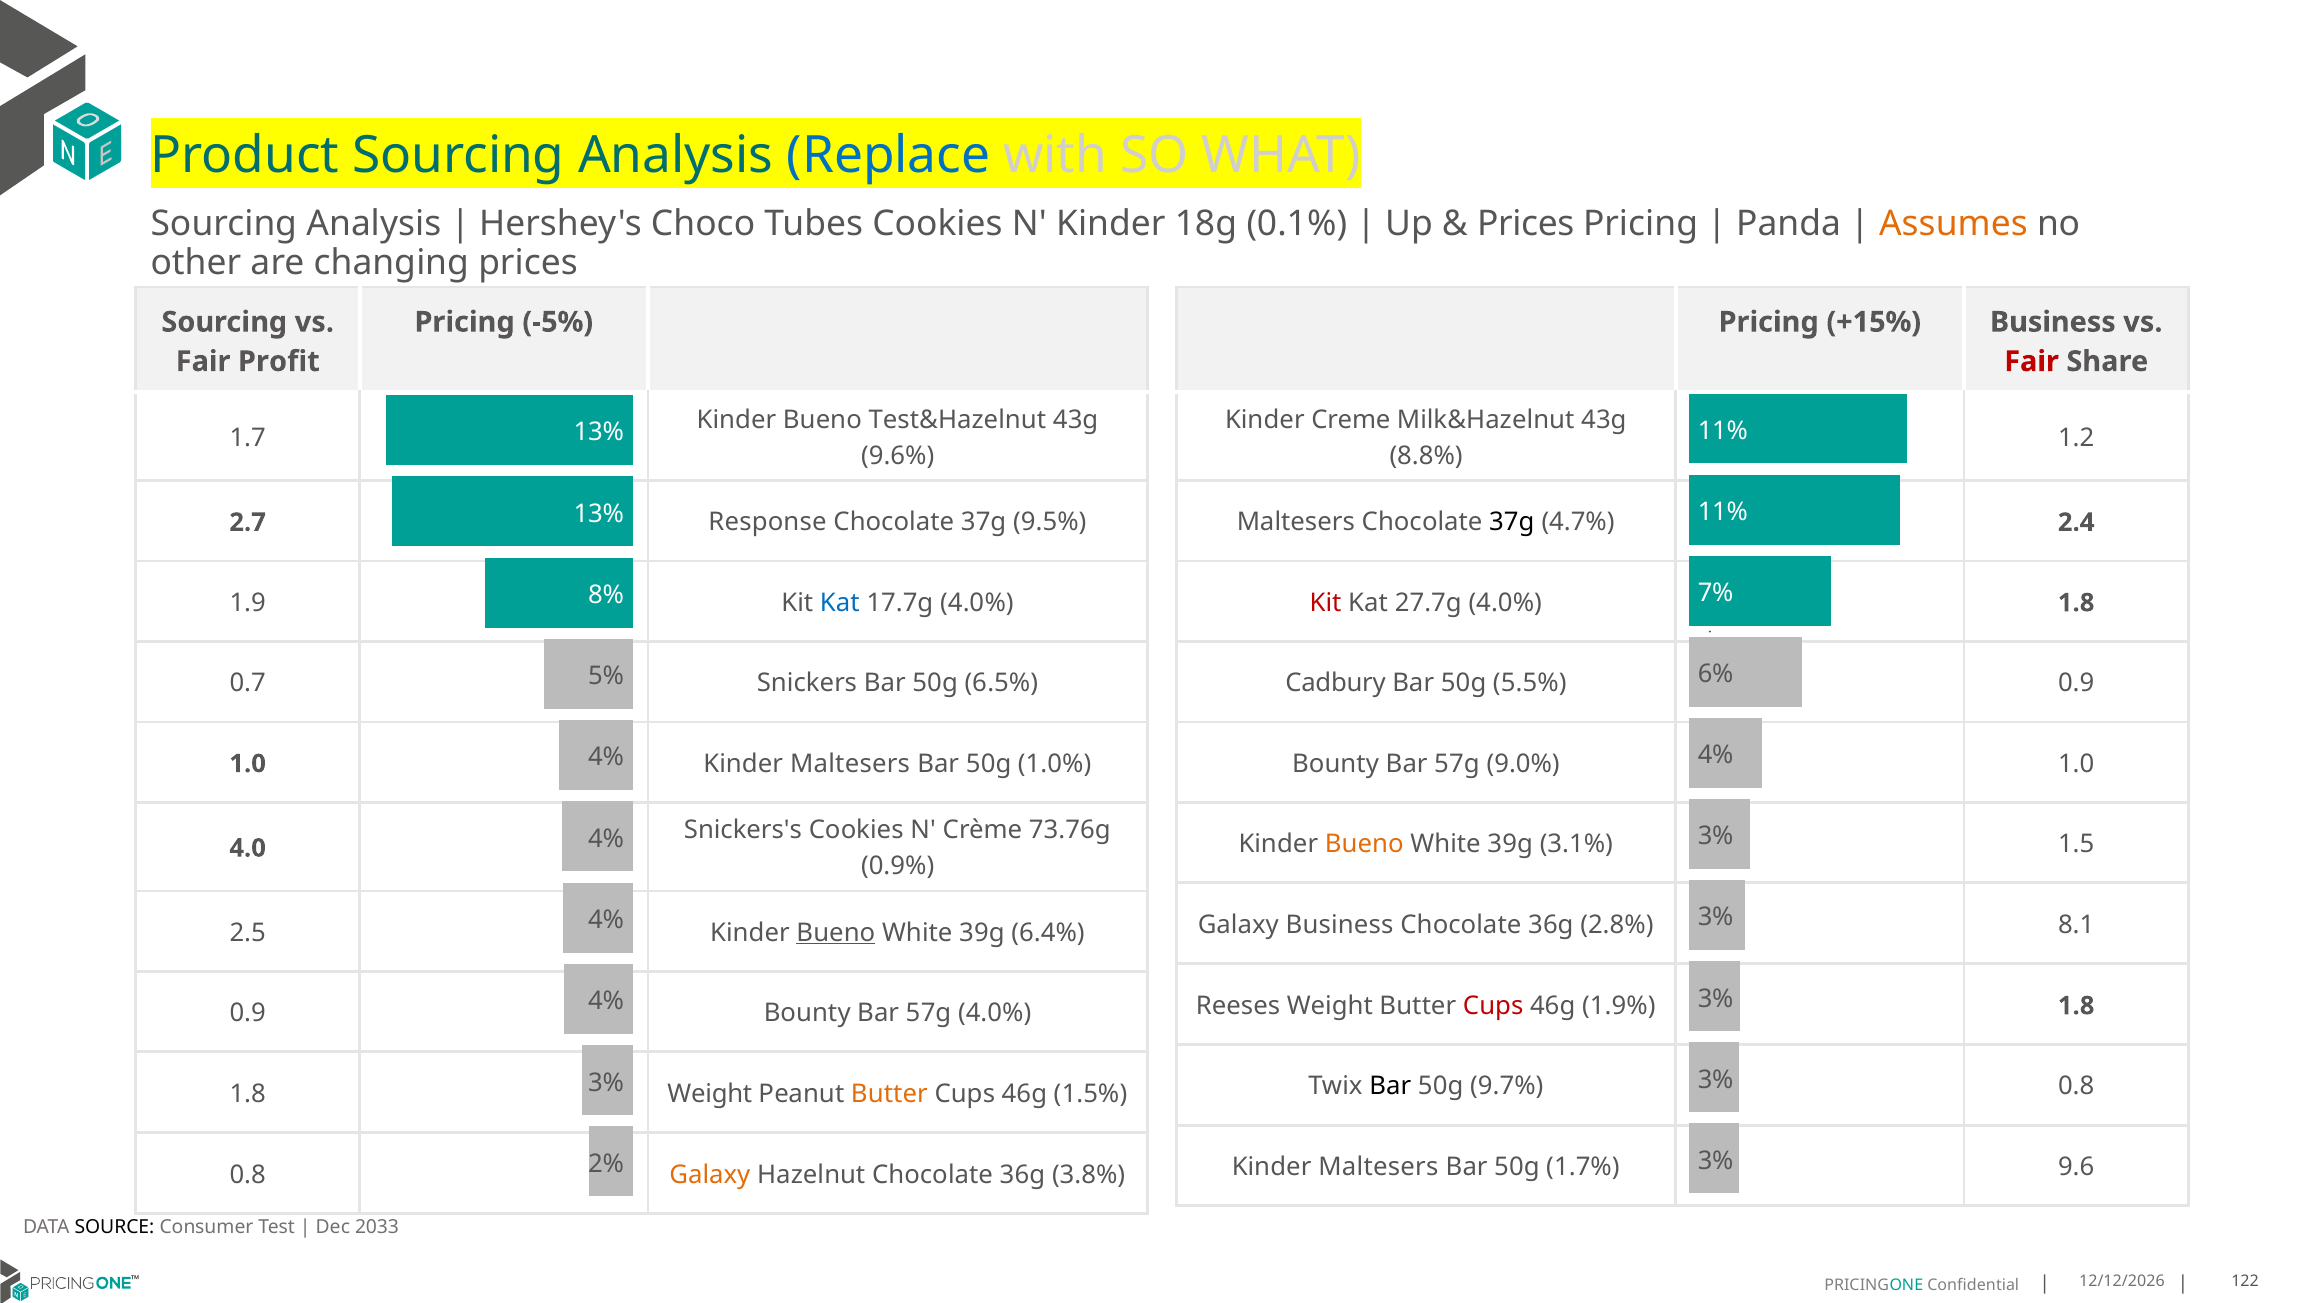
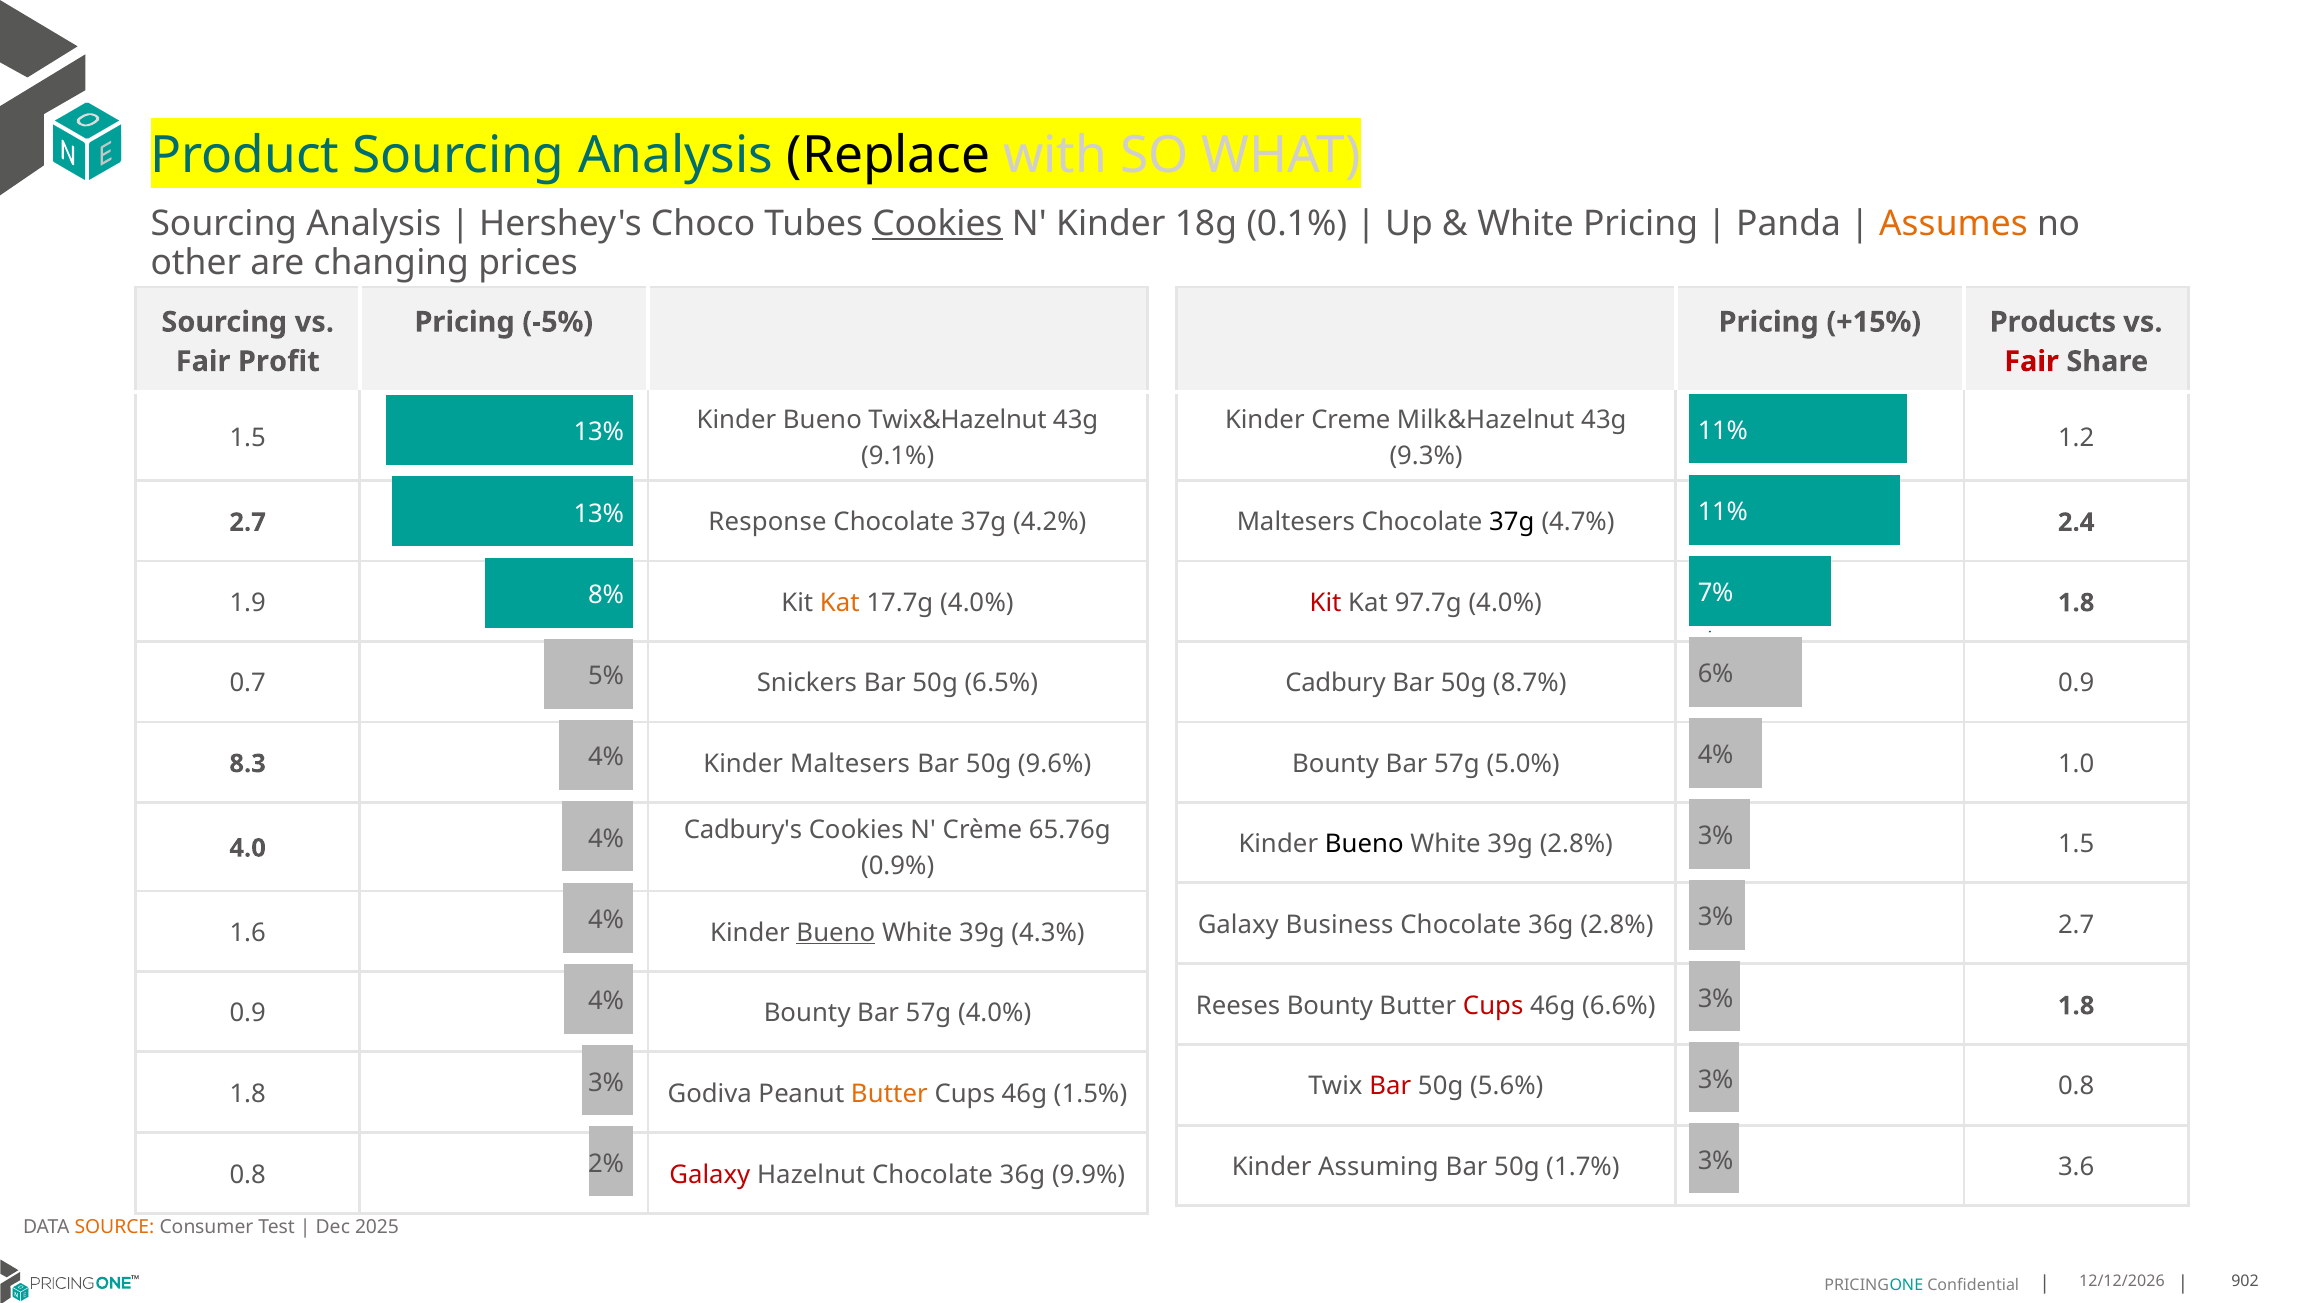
Replace colour: blue -> black
Cookies at (937, 224) underline: none -> present
Prices at (1526, 224): Prices -> White
+15% Business: Business -> Products
Test&Hazelnut: Test&Hazelnut -> Twix&Hazelnut
1.7 at (248, 438): 1.7 -> 1.5
9.6%: 9.6% -> 9.1%
8.8%: 8.8% -> 9.3%
9.5%: 9.5% -> 4.2%
Kat at (840, 603) colour: blue -> orange
27.7g: 27.7g -> 97.7g
5.5%: 5.5% -> 8.7%
9.0%: 9.0% -> 5.0%
1.0 at (248, 764): 1.0 -> 8.3
1.0%: 1.0% -> 9.6%
Snickers's: Snickers's -> Cadbury's
73.76g: 73.76g -> 65.76g
Bueno at (1364, 844) colour: orange -> black
39g 3.1%: 3.1% -> 2.8%
2.8% 8.1: 8.1 -> 2.7
2.5: 2.5 -> 1.6
6.4%: 6.4% -> 4.3%
Reeses Weight: Weight -> Bounty
1.9%: 1.9% -> 6.6%
Bar at (1390, 1086) colour: black -> red
9.7%: 9.7% -> 5.6%
1.8 Weight: Weight -> Godiva
Maltesers at (1378, 1167): Maltesers -> Assuming
9.6: 9.6 -> 3.6
Galaxy at (710, 1174) colour: orange -> red
3.8%: 3.8% -> 9.9%
SOURCE colour: black -> orange
2033: 2033 -> 2025
122: 122 -> 902
